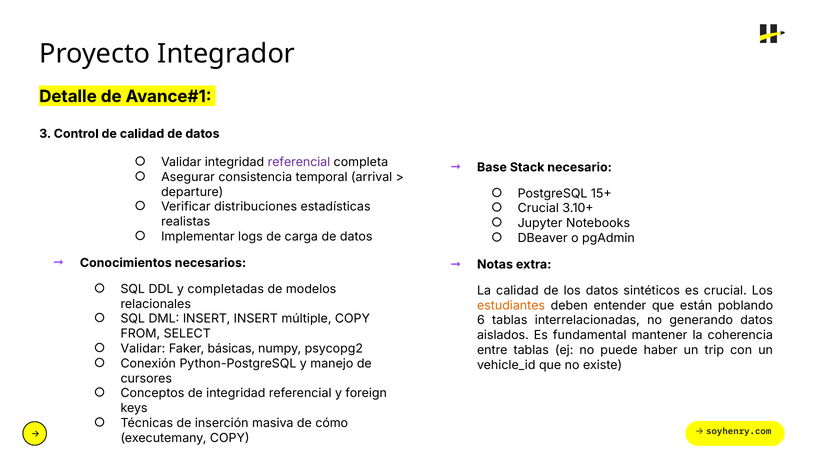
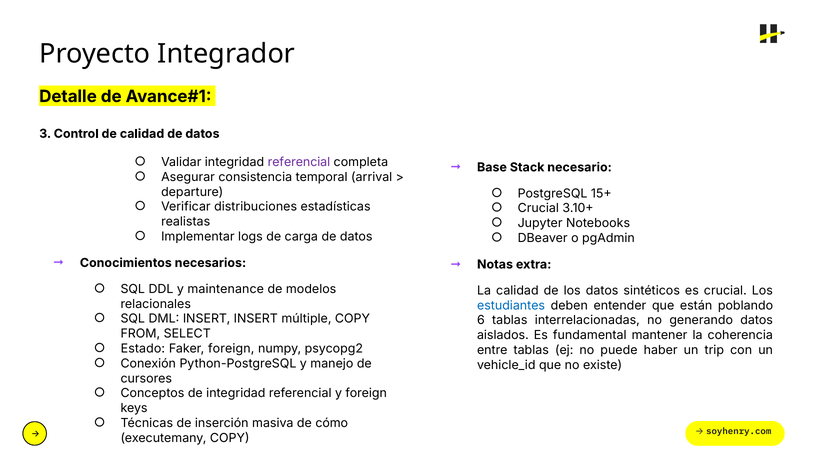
completadas: completadas -> maintenance
estudiantes colour: orange -> blue
Validar at (143, 349): Validar -> Estado
Faker básicas: básicas -> foreign
